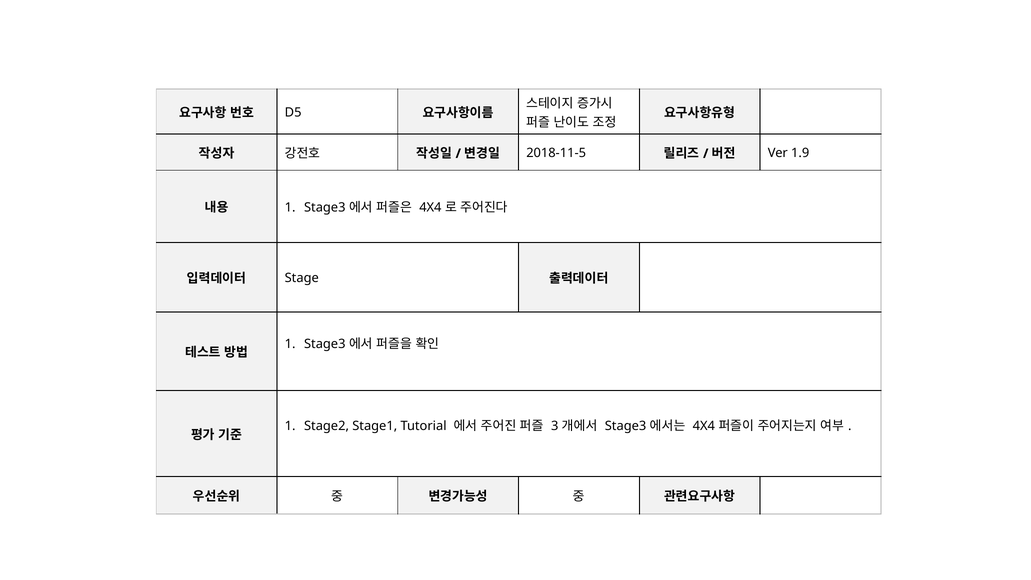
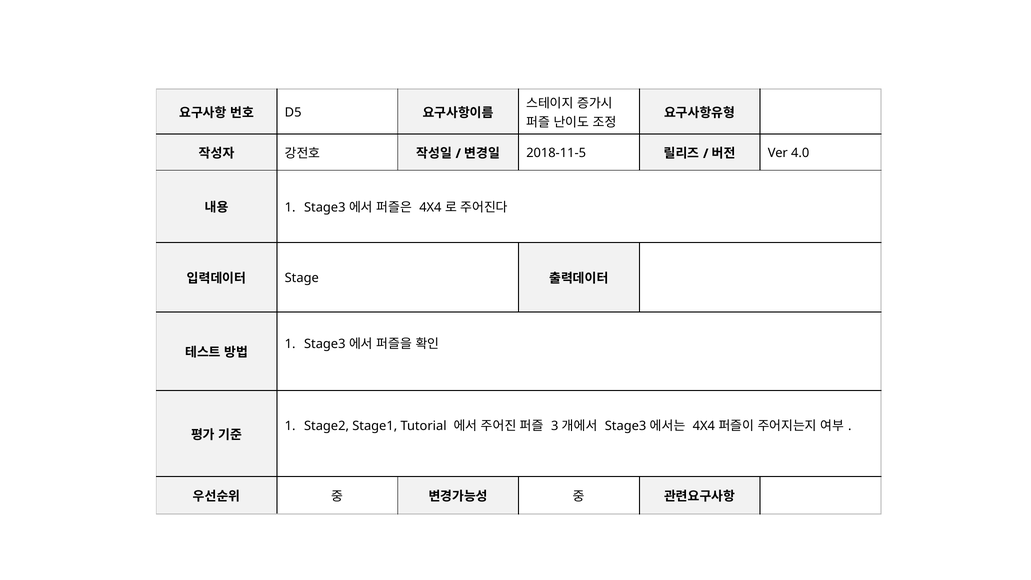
1.9: 1.9 -> 4.0
